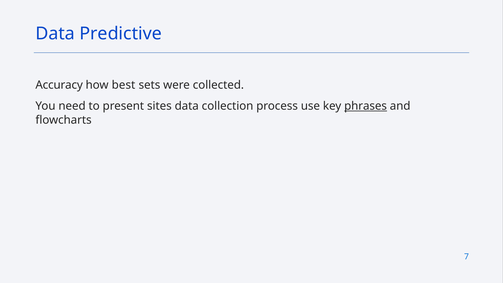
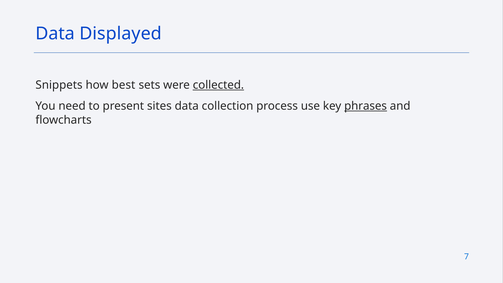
Predictive: Predictive -> Displayed
Accuracy: Accuracy -> Snippets
collected underline: none -> present
